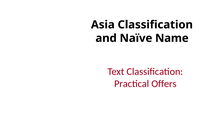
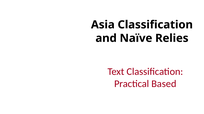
Name: Name -> Relies
Offers: Offers -> Based
